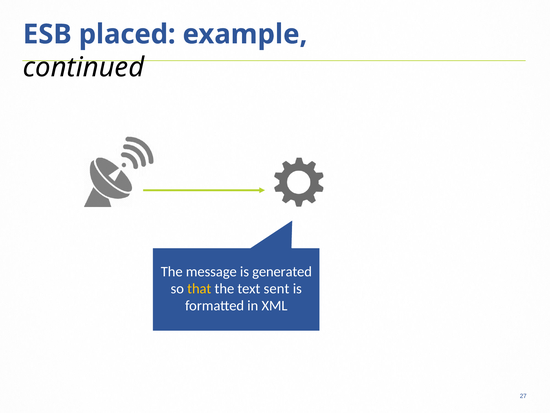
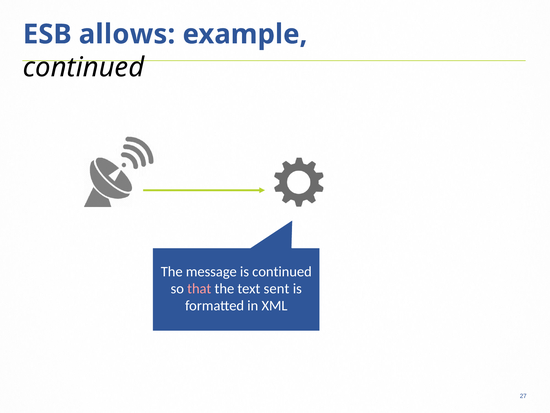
placed: placed -> allows
is generated: generated -> continued
that colour: yellow -> pink
